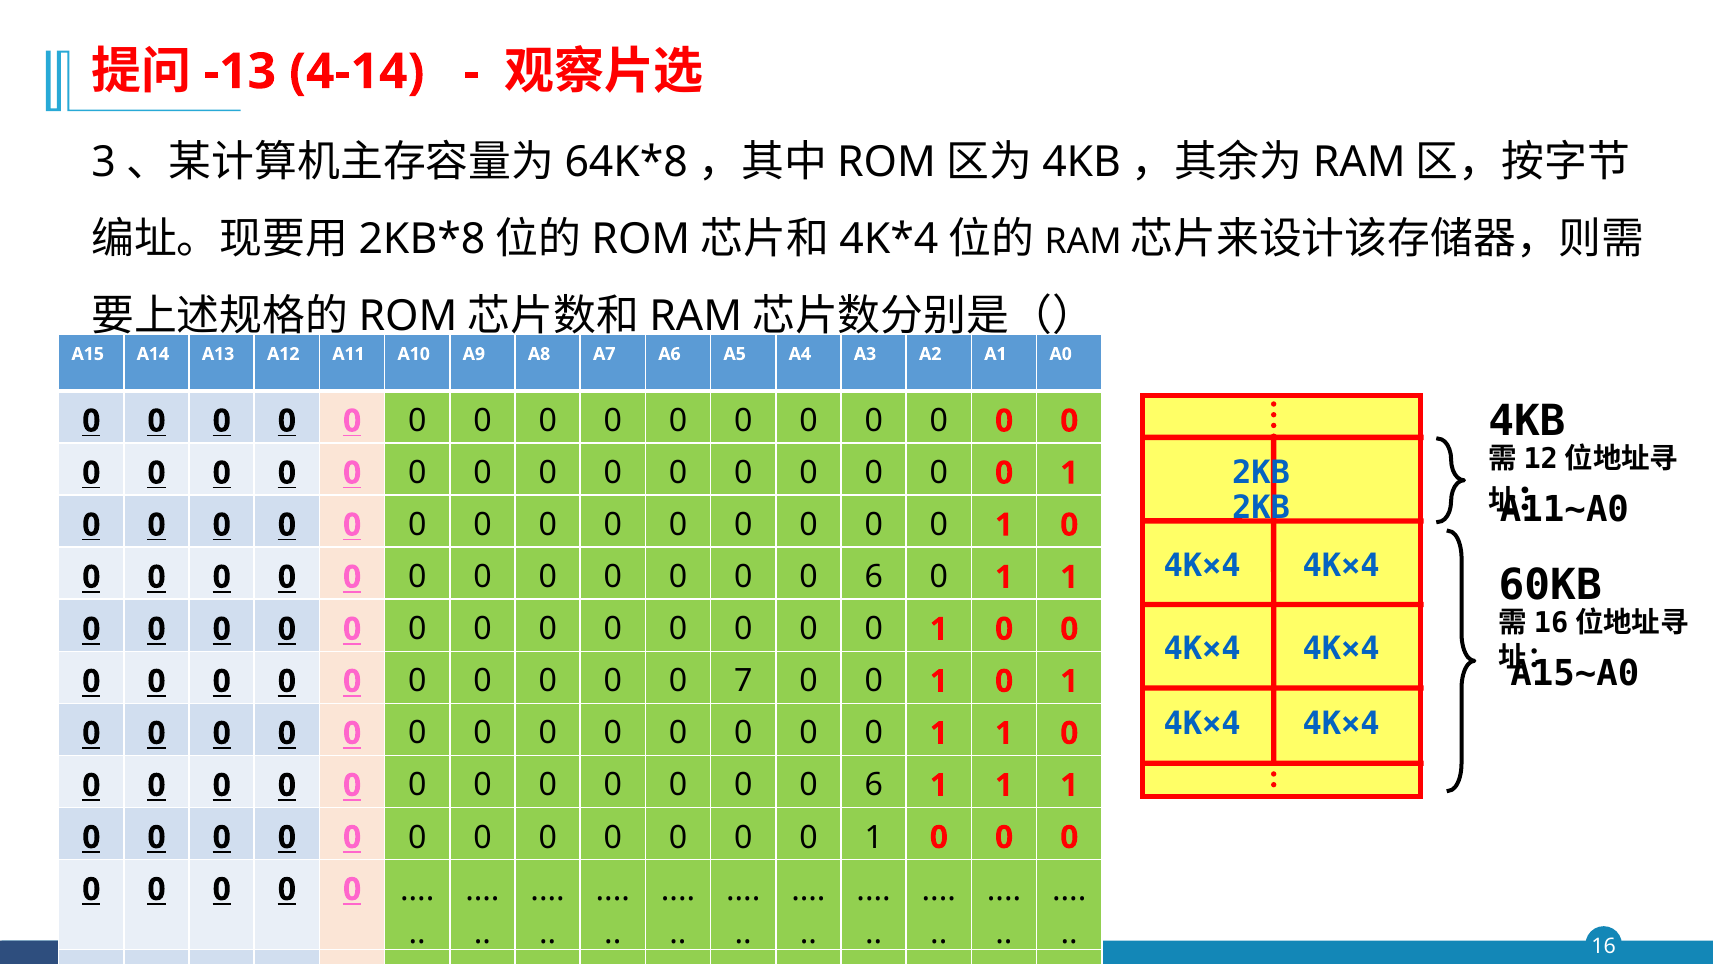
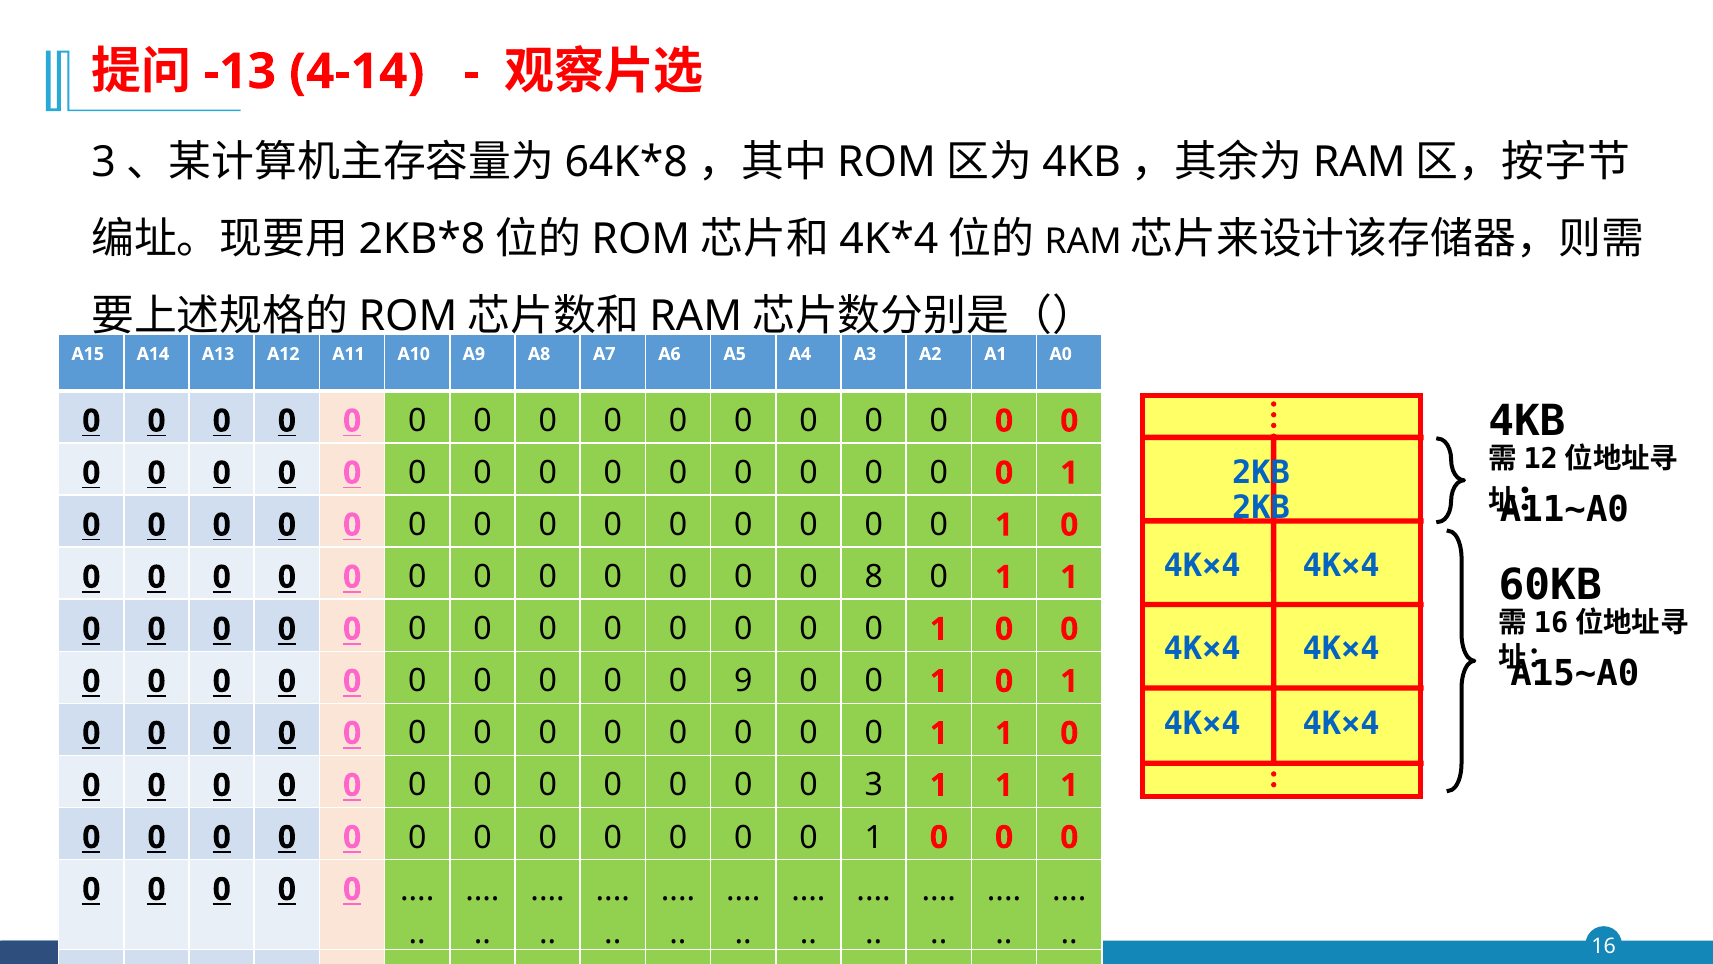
6 at (874, 577): 6 -> 8
7: 7 -> 9
6 at (874, 785): 6 -> 3
